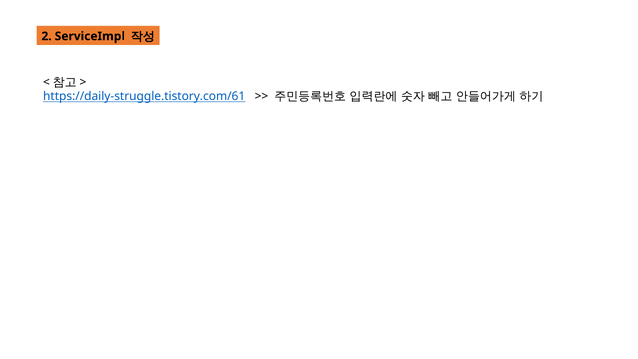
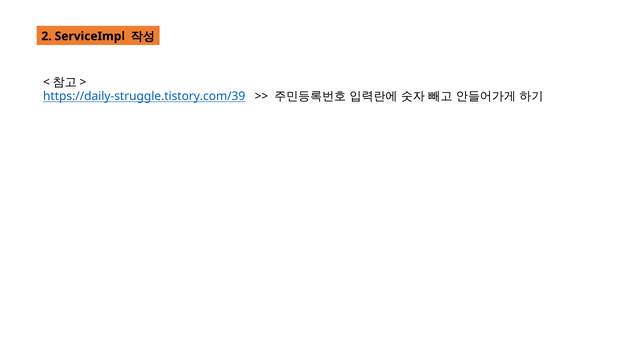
https://daily-struggle.tistory.com/61: https://daily-struggle.tistory.com/61 -> https://daily-struggle.tistory.com/39
